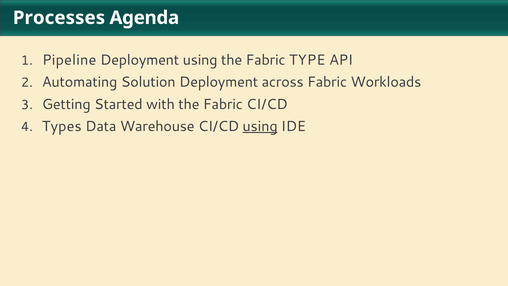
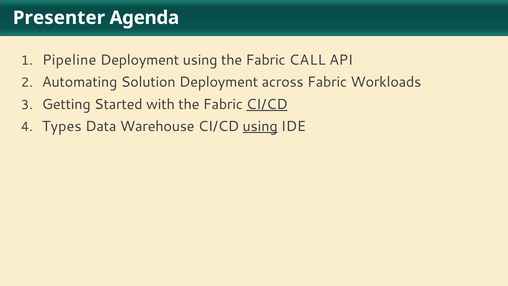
Processes: Processes -> Presenter
TYPE: TYPE -> CALL
CI/CD at (267, 104) underline: none -> present
